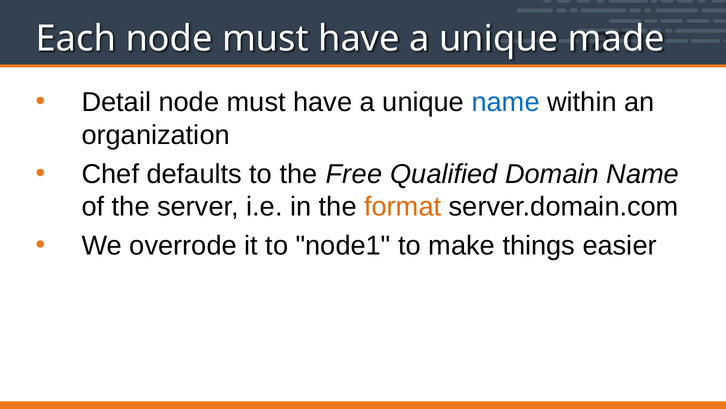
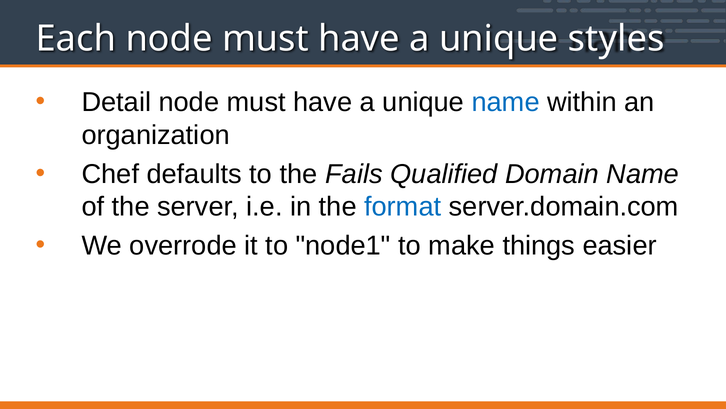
made: made -> styles
Free: Free -> Fails
format colour: orange -> blue
